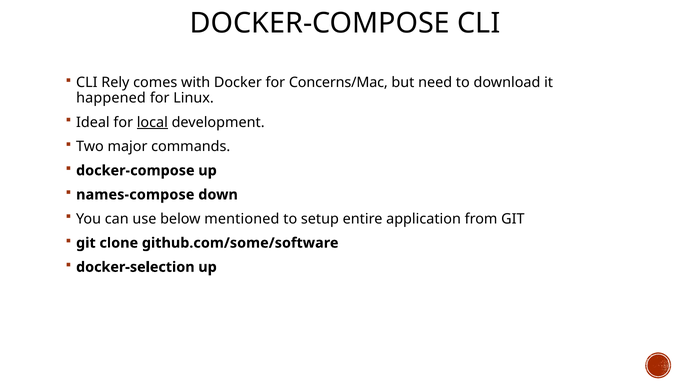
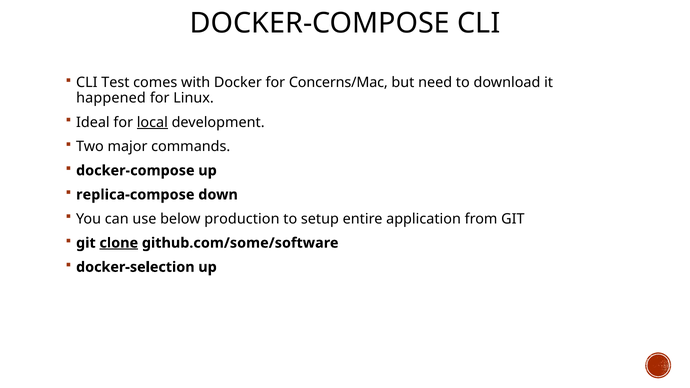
Rely: Rely -> Test
names-compose: names-compose -> replica-compose
mentioned: mentioned -> production
clone underline: none -> present
